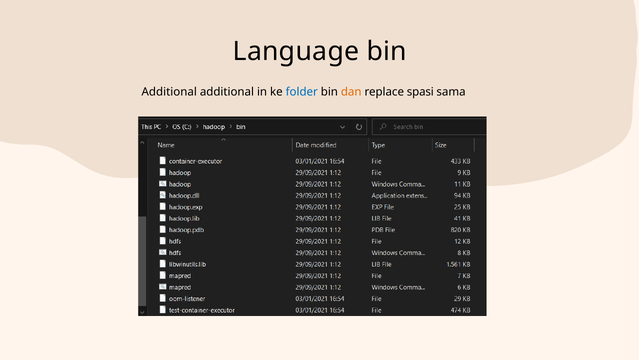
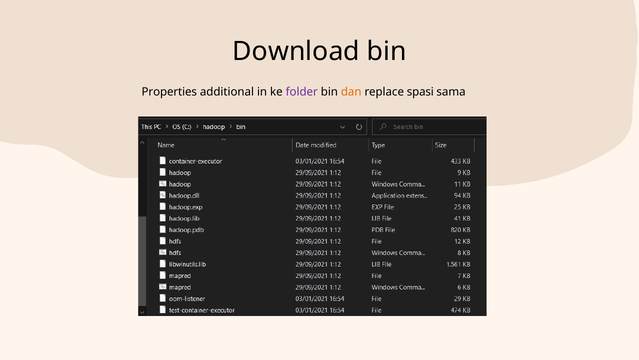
Language: Language -> Download
Additional at (169, 92): Additional -> Properties
folder colour: blue -> purple
